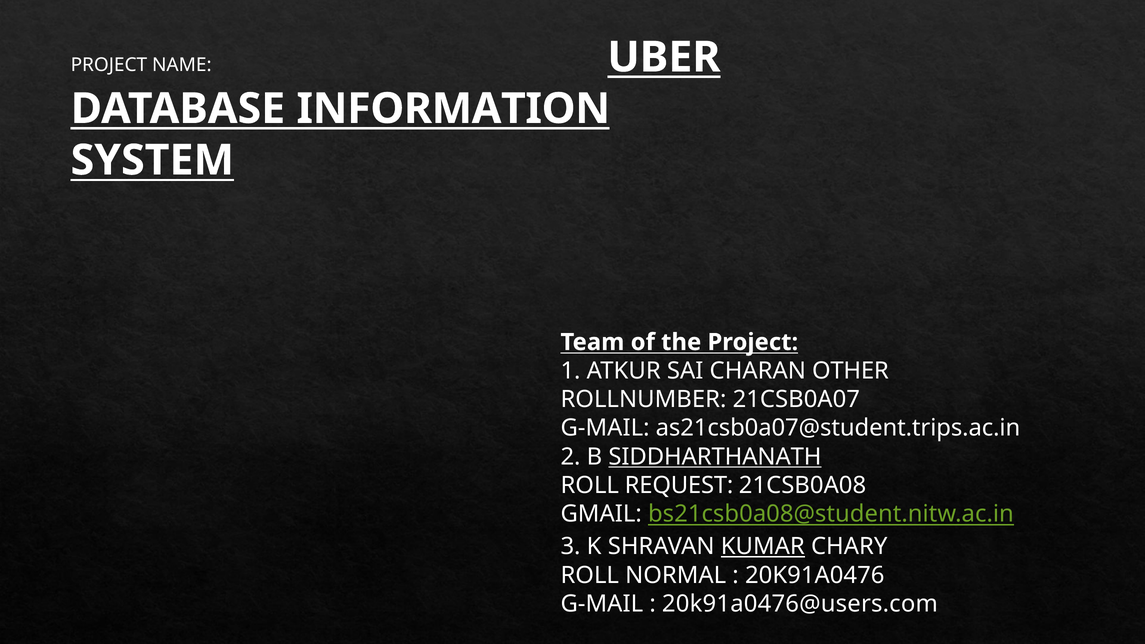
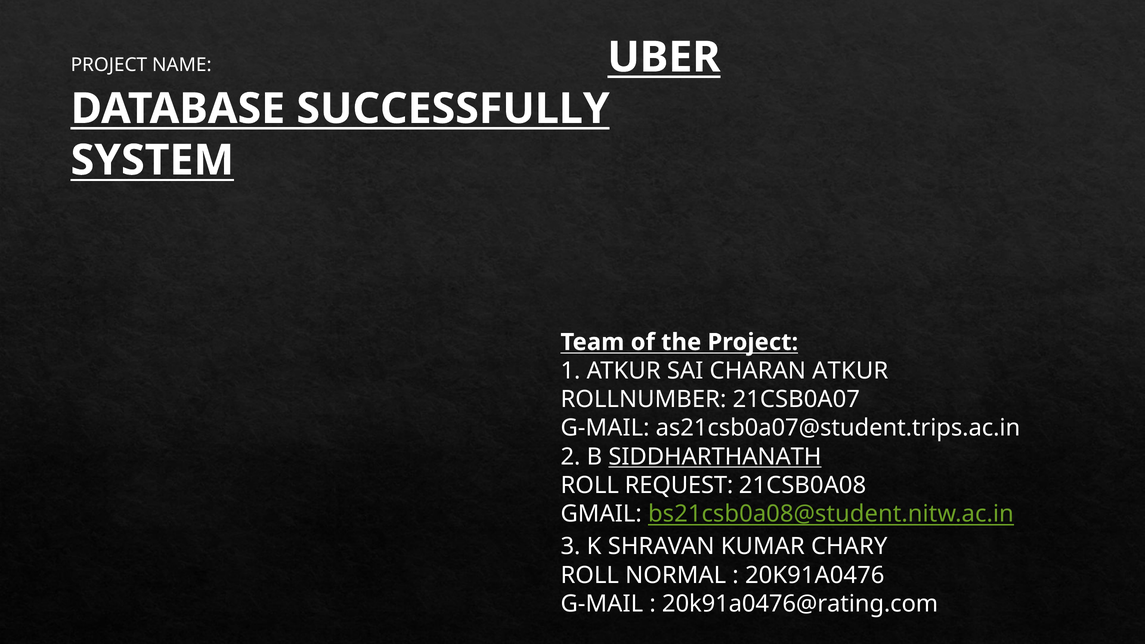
INFORMATION: INFORMATION -> SUCCESSFULLY
CHARAN OTHER: OTHER -> ATKUR
KUMAR underline: present -> none
20k91a0476@users.com: 20k91a0476@users.com -> 20k91a0476@rating.com
